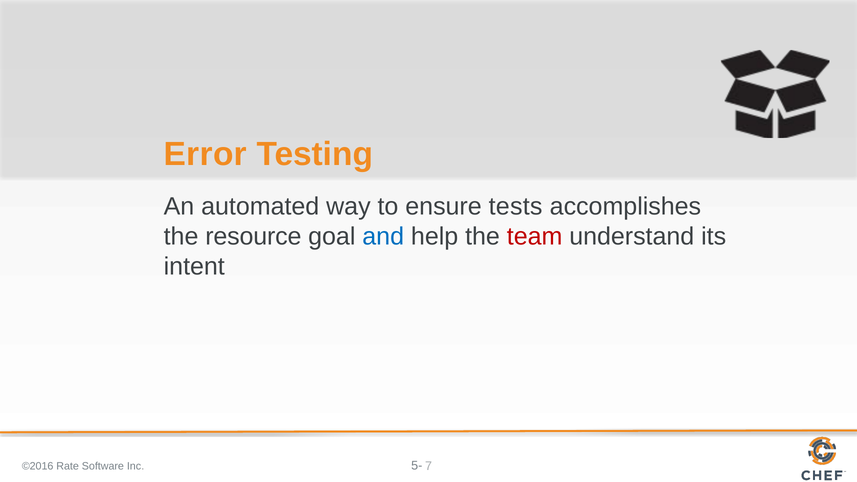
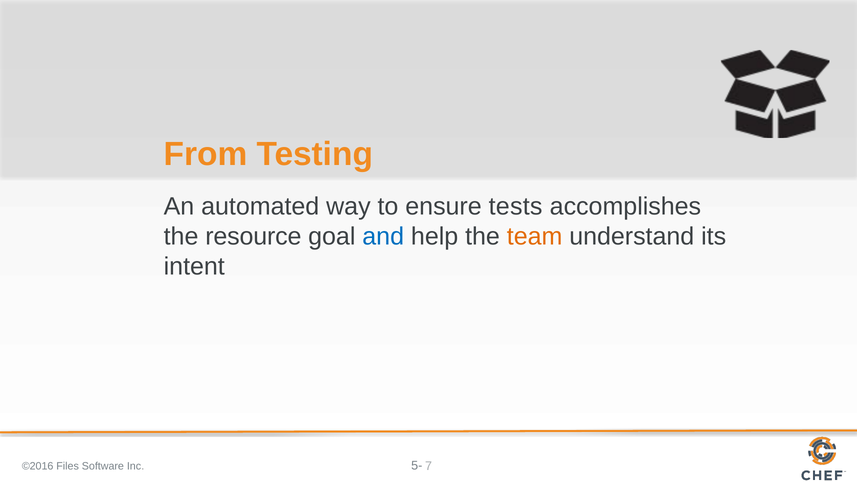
Error: Error -> From
team colour: red -> orange
Rate: Rate -> Files
